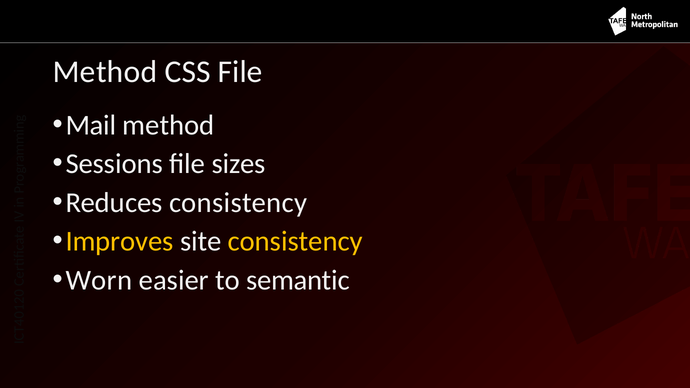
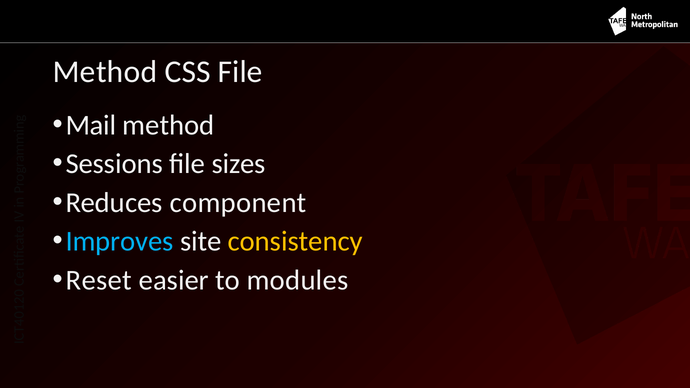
Reduces consistency: consistency -> component
Improves colour: yellow -> light blue
Worn: Worn -> Reset
semantic: semantic -> modules
